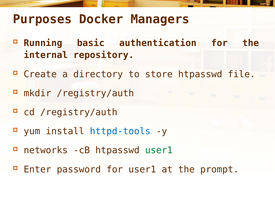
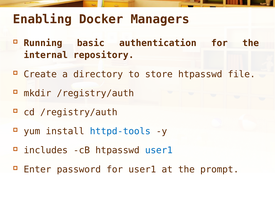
Purposes: Purposes -> Enabling
networks: networks -> includes
user1 at (159, 150) colour: green -> blue
